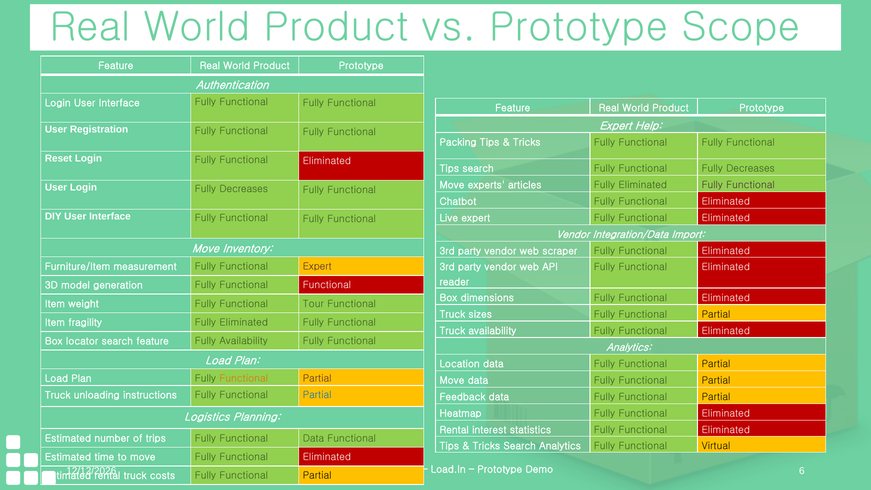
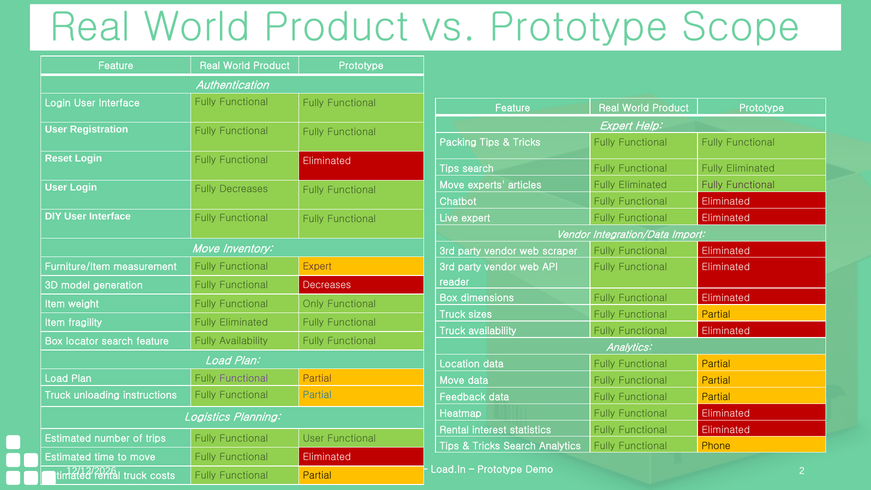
Functional Fully Decreases: Decreases -> Eliminated
Functional Functional: Functional -> Decreases
Tour: Tour -> Only
Functional at (244, 378) colour: orange -> purple
trips Fully Functional Data: Data -> User
Virtual: Virtual -> Phone
6: 6 -> 2
